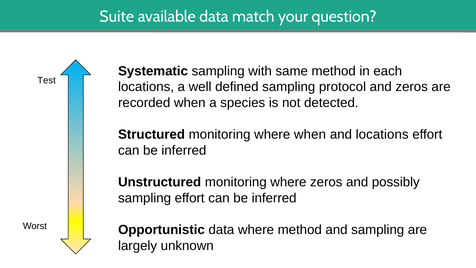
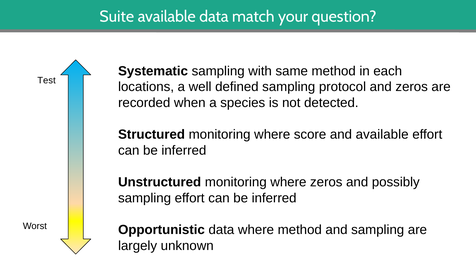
where when: when -> score
and locations: locations -> available
